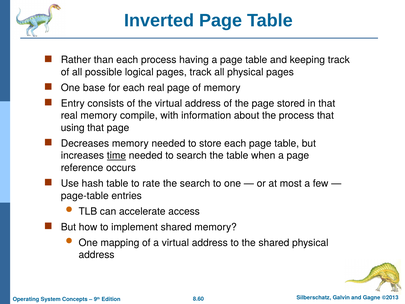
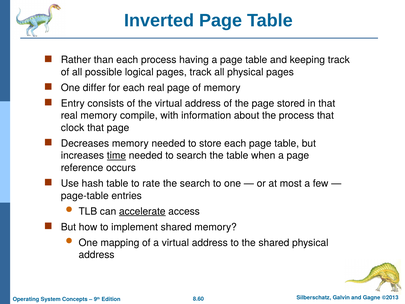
base: base -> differ
using: using -> clock
accelerate underline: none -> present
